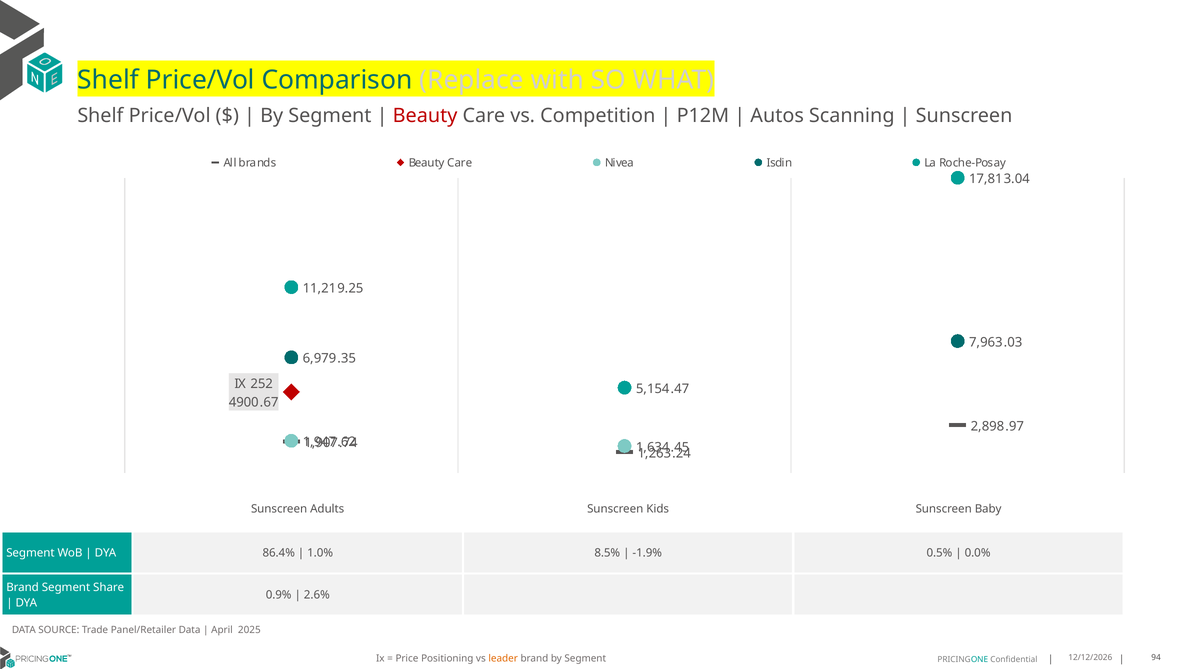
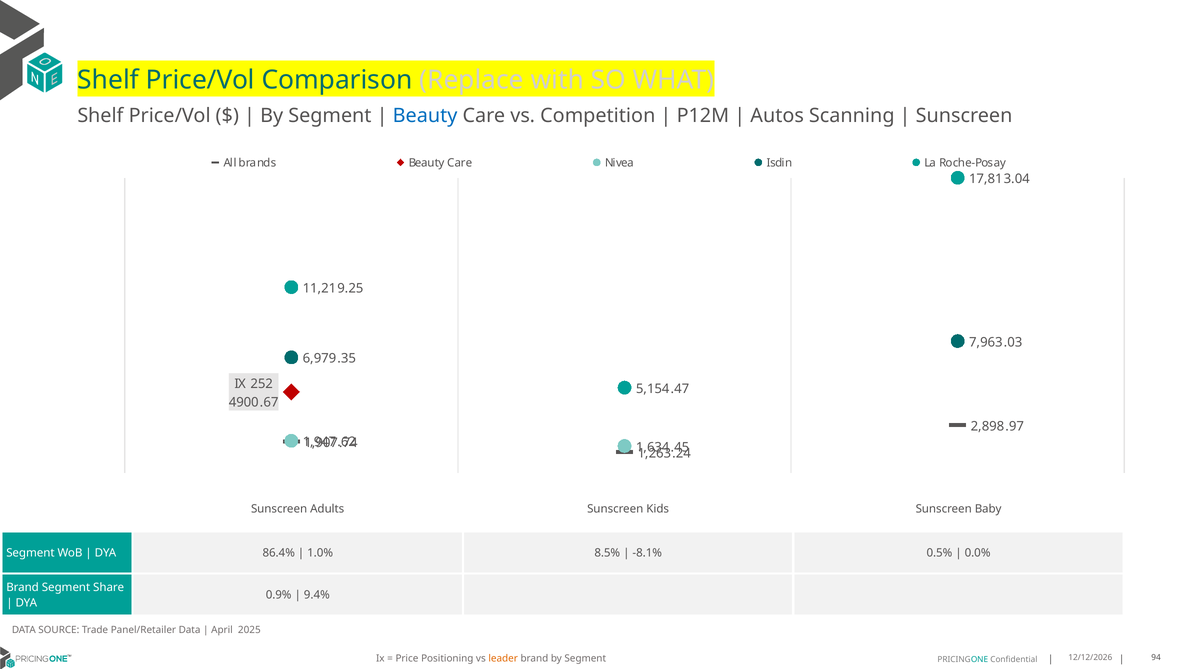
Beauty at (425, 116) colour: red -> blue
-1.9%: -1.9% -> -8.1%
2.6%: 2.6% -> 9.4%
